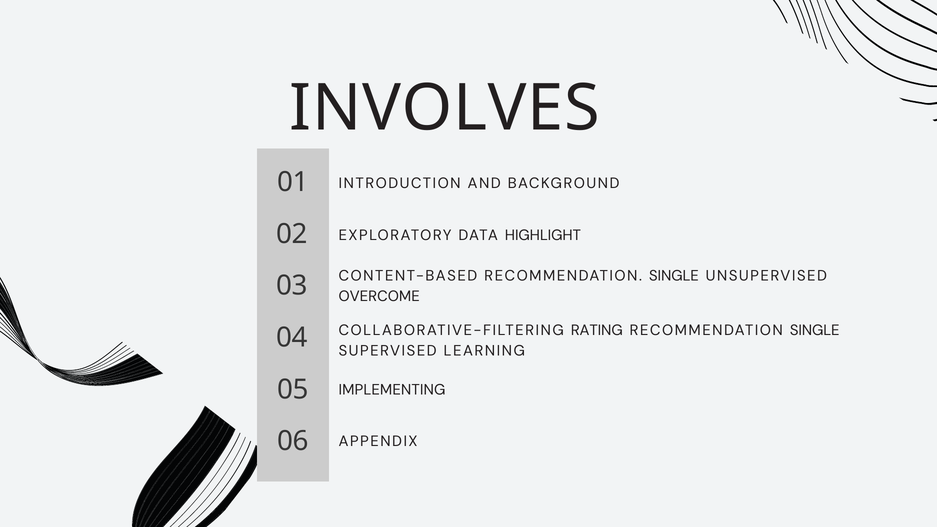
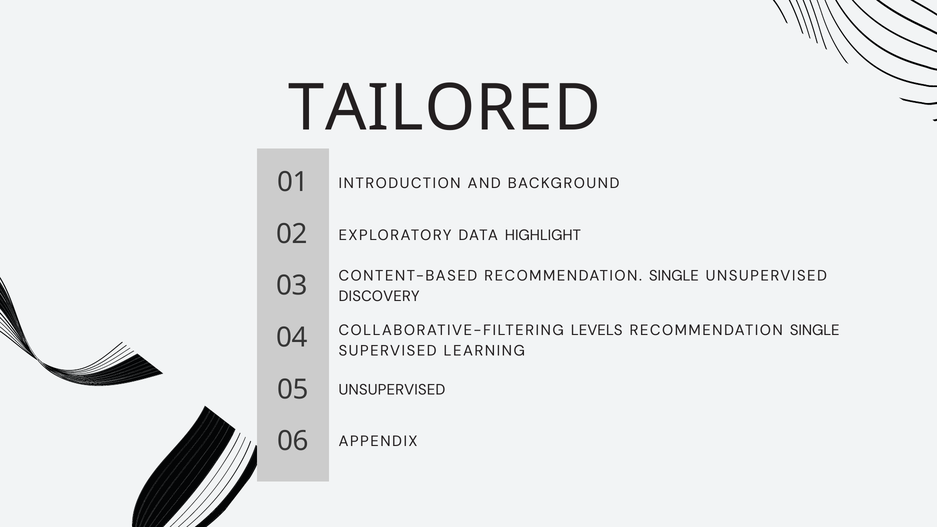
INVOLVES: INVOLVES -> TAILORED
OVERCOME: OVERCOME -> DISCOVERY
RATING: RATING -> LEVELS
IMPLEMENTING at (392, 390): IMPLEMENTING -> UNSUPERVISED
